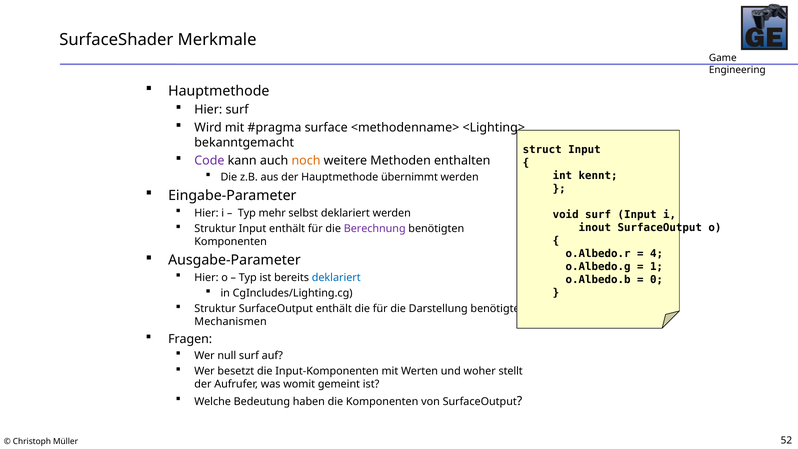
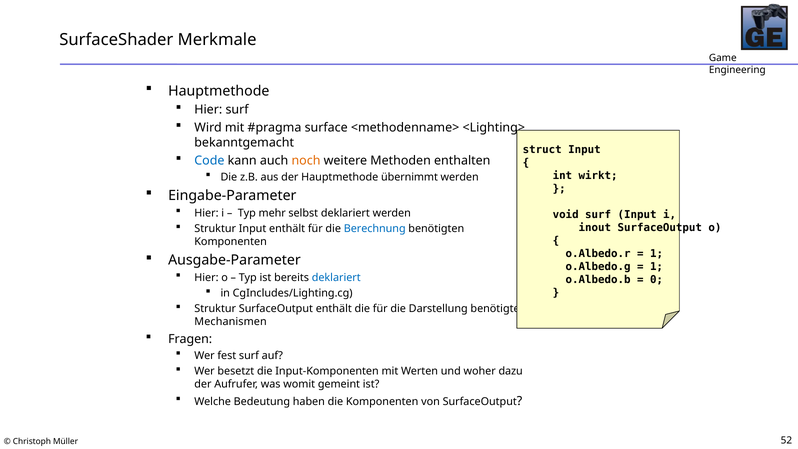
Code colour: purple -> blue
kennt: kennt -> wirkt
Berechnung colour: purple -> blue
4 at (657, 254): 4 -> 1
null: null -> fest
stellt: stellt -> dazu
